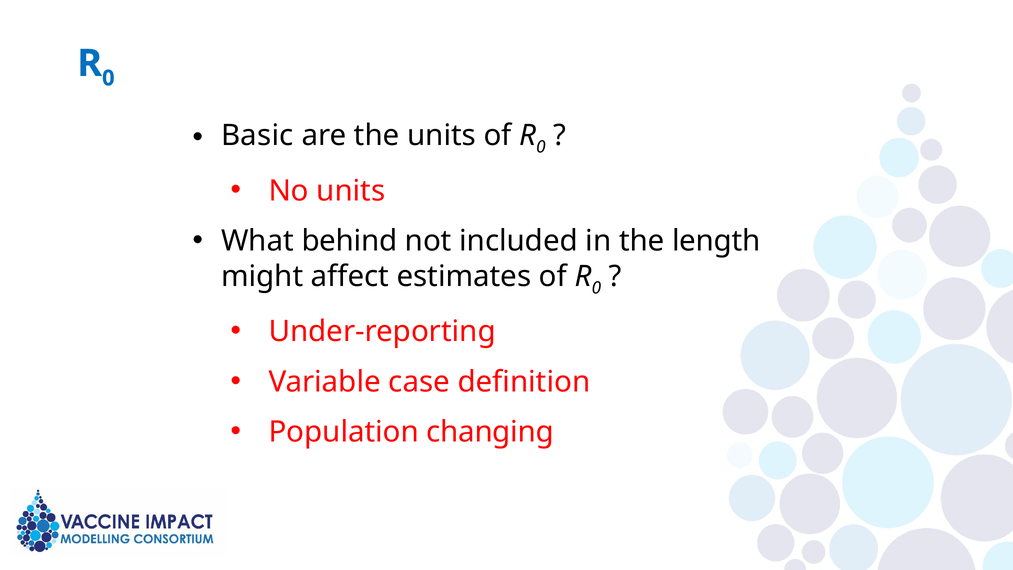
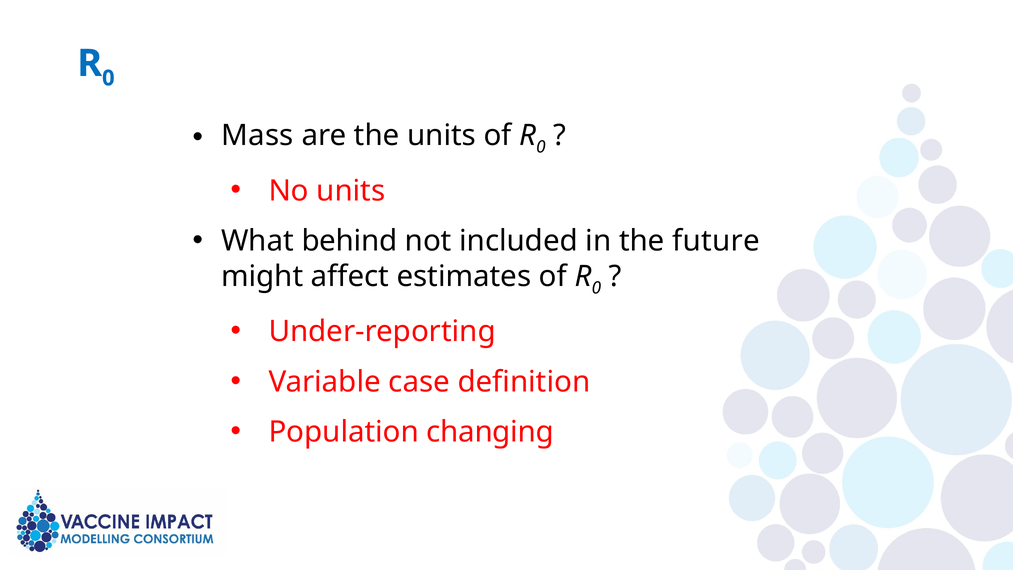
Basic: Basic -> Mass
length: length -> future
